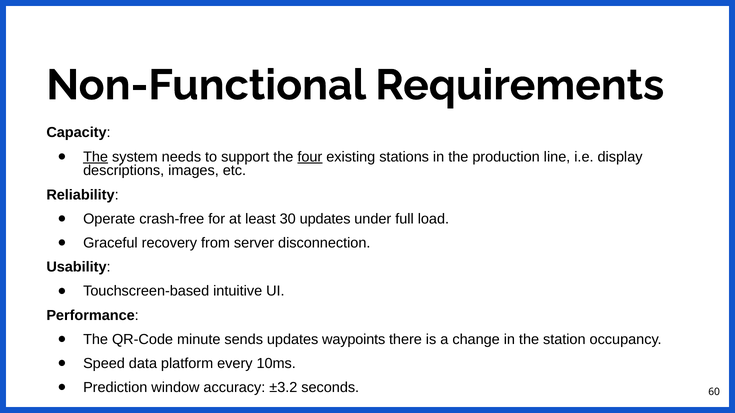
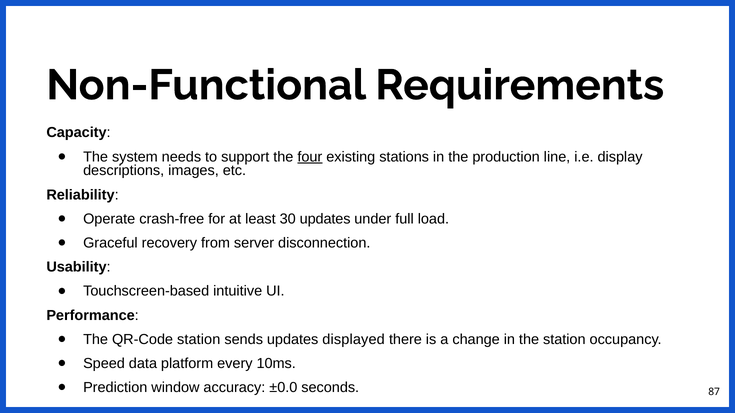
The at (96, 157) underline: present -> none
QR-Code minute: minute -> station
waypoints: waypoints -> displayed
±3.2: ±3.2 -> ±0.0
60: 60 -> 87
